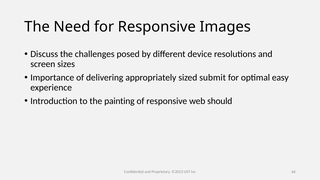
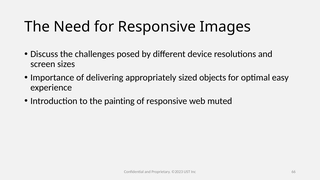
submit: submit -> objects
should: should -> muted
